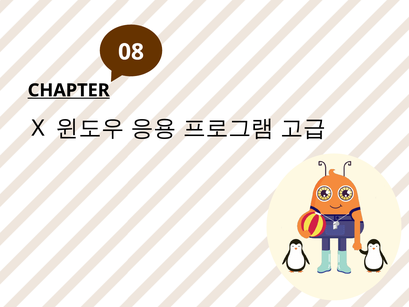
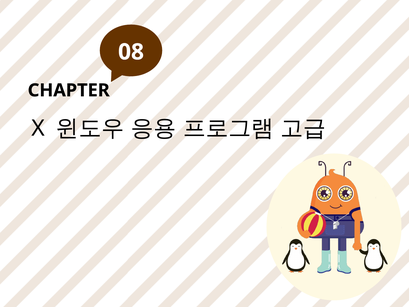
CHAPTER underline: present -> none
